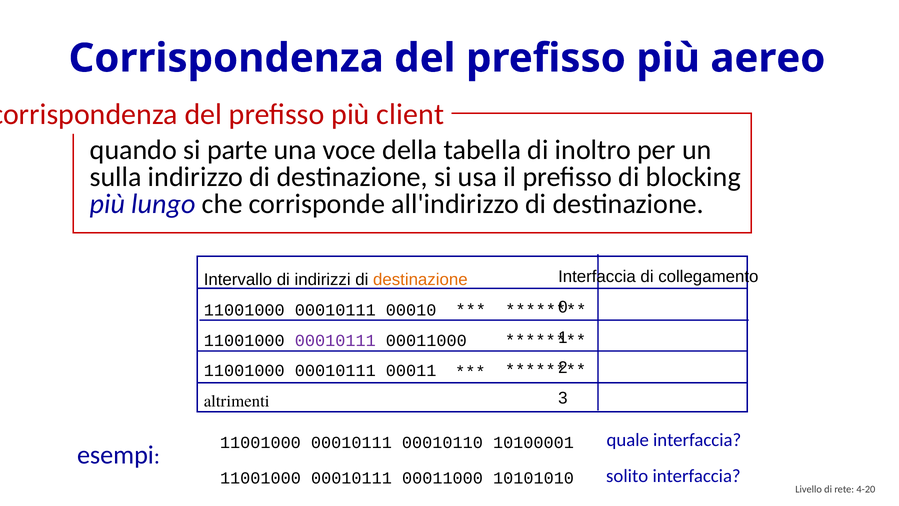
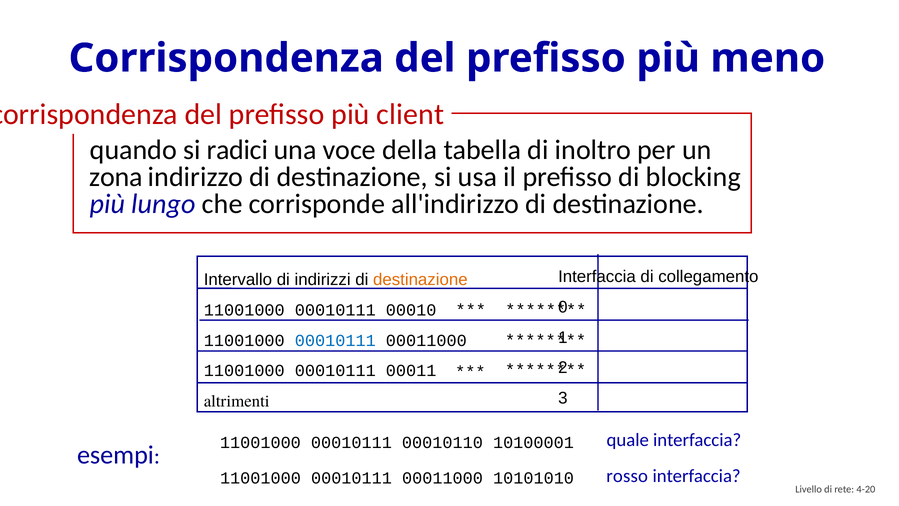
aereo: aereo -> meno
parte: parte -> radici
sulla: sulla -> zona
00010111 at (335, 340) colour: purple -> blue
solito: solito -> rosso
